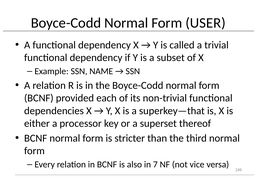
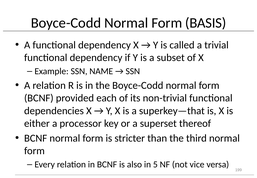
USER: USER -> BASIS
7: 7 -> 5
